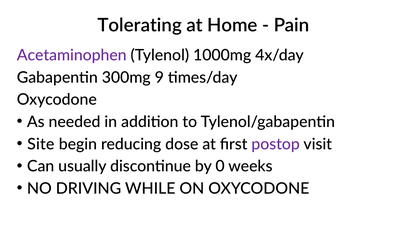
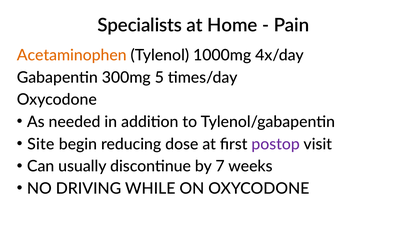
Tolerating: Tolerating -> Specialists
Acetaminophen colour: purple -> orange
9: 9 -> 5
0: 0 -> 7
